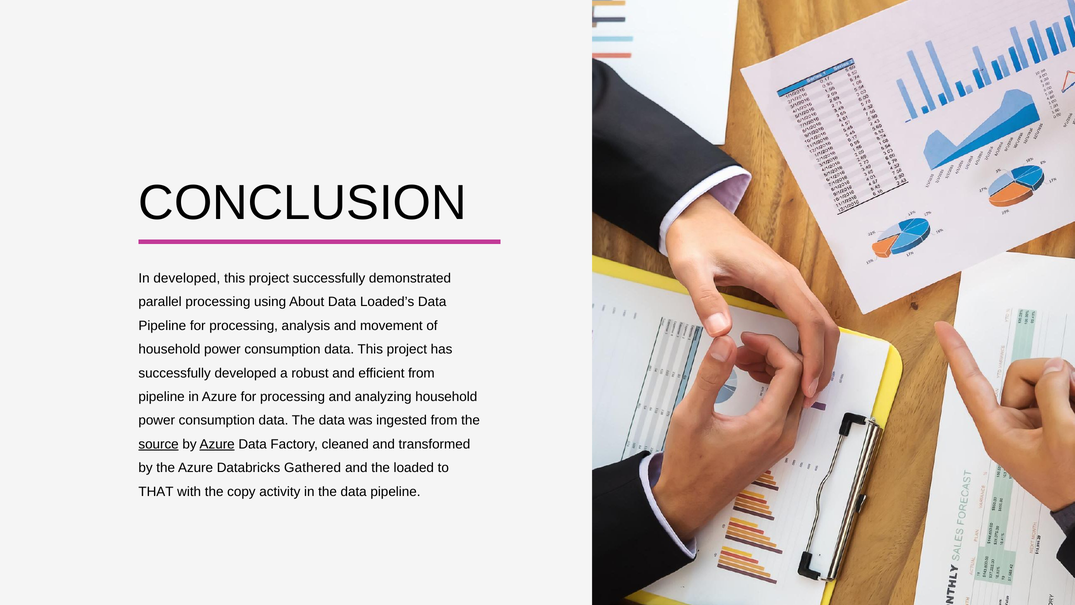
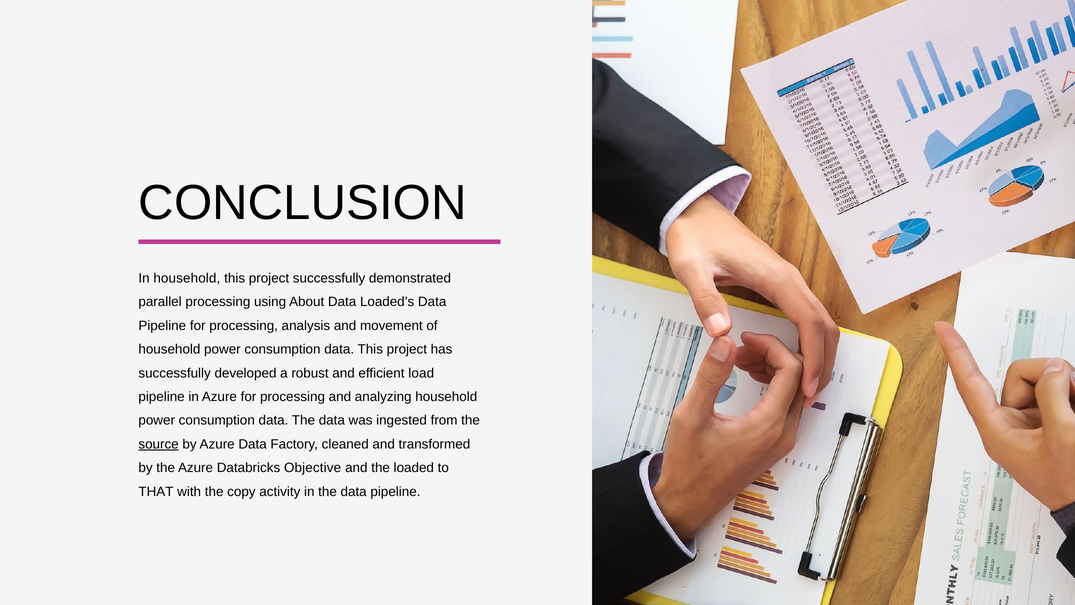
In developed: developed -> household
efficient from: from -> load
Azure at (217, 444) underline: present -> none
Gathered: Gathered -> Objective
